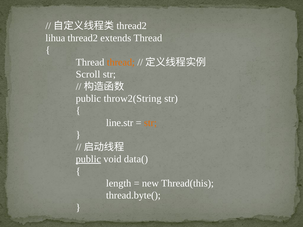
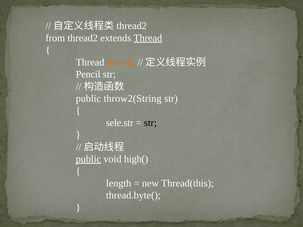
lihua: lihua -> from
Thread at (148, 38) underline: none -> present
Scroll: Scroll -> Pencil
line.str: line.str -> sele.str
str at (150, 123) colour: orange -> black
data(: data( -> high(
